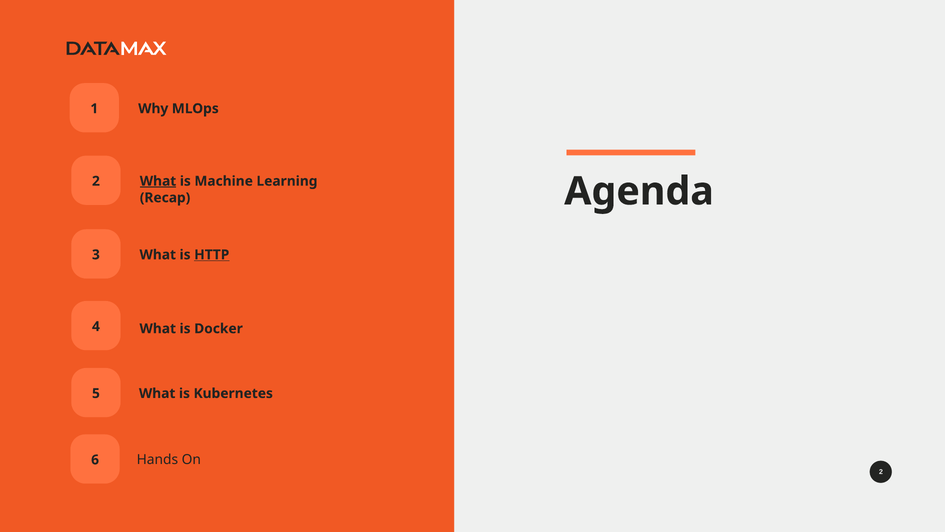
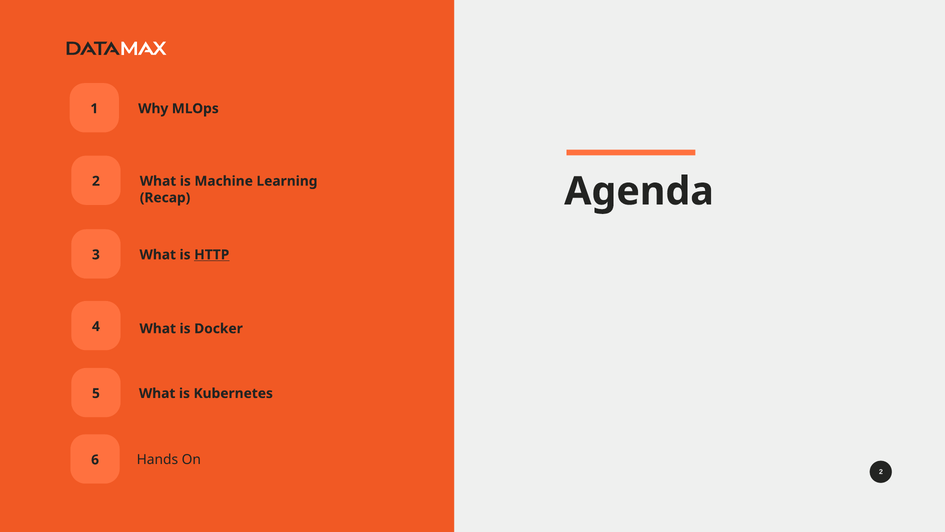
What at (158, 181) underline: present -> none
